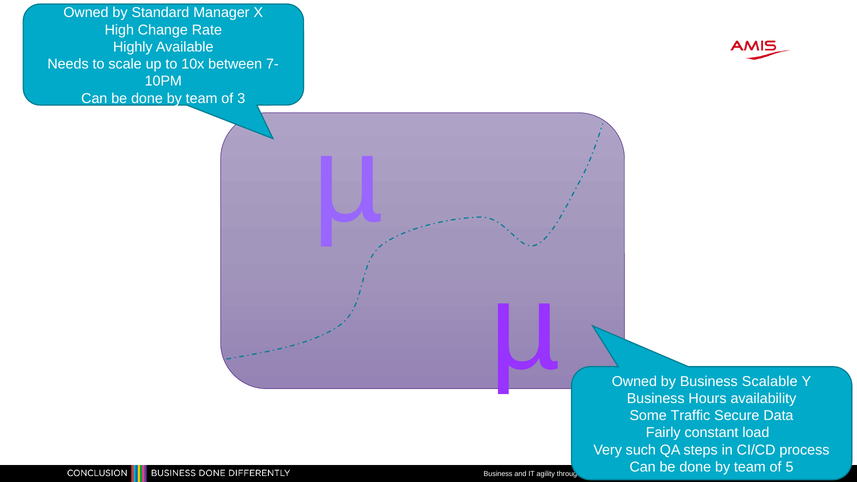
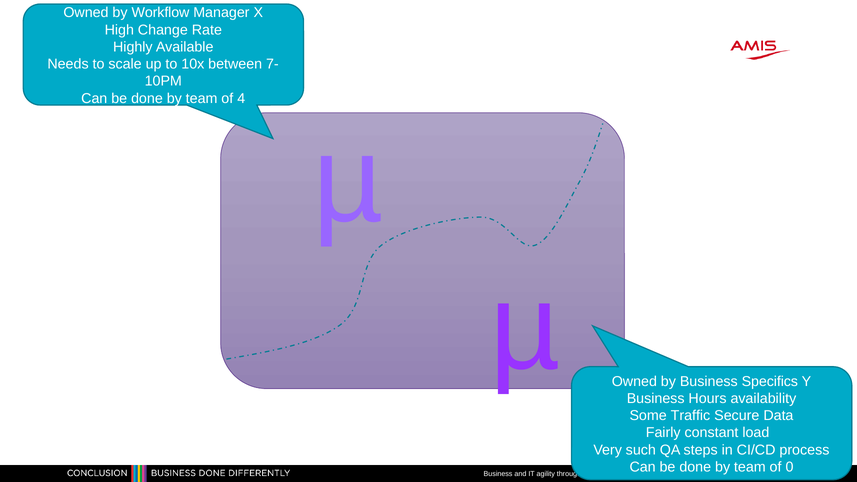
Standard: Standard -> Workflow
3: 3 -> 4
Scalable: Scalable -> Specifics
5: 5 -> 0
